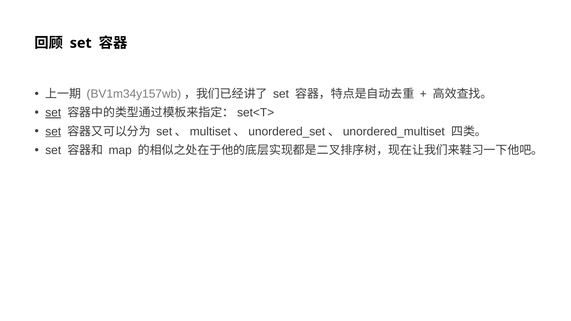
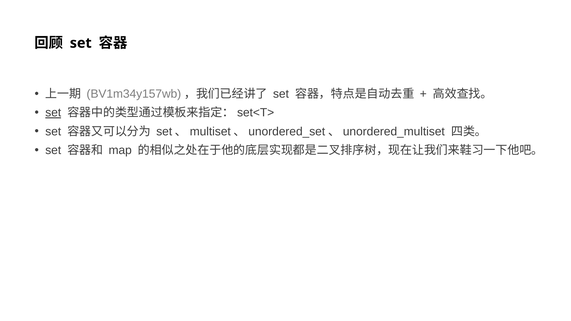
set at (53, 132) underline: present -> none
